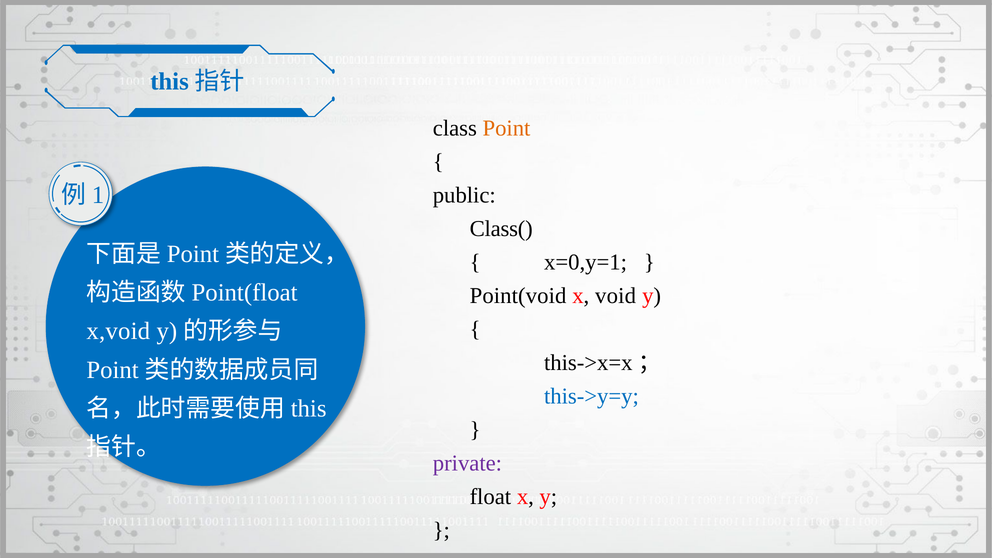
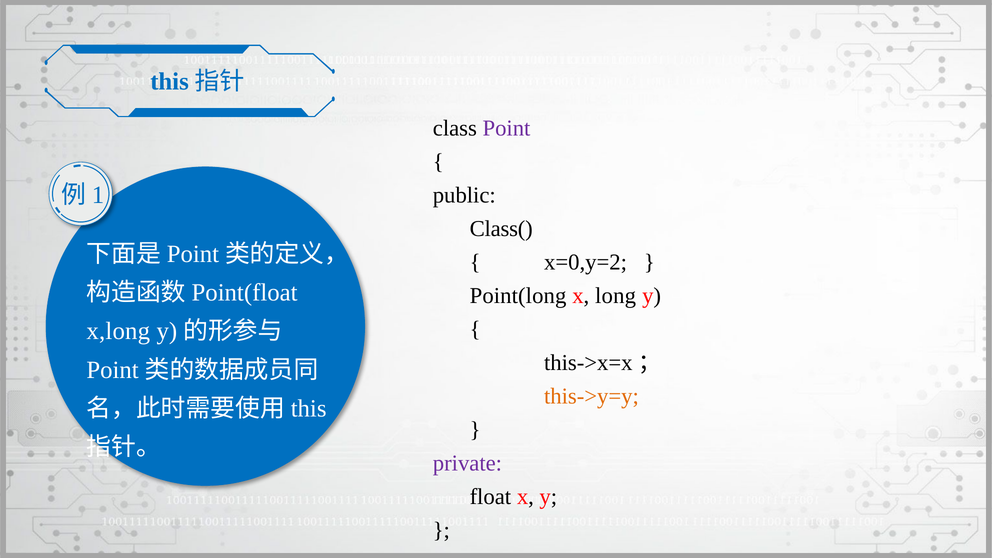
Point colour: orange -> purple
x=0,y=1: x=0,y=1 -> x=0,y=2
Point(void: Point(void -> Point(long
void: void -> long
x,void: x,void -> x,long
this->y=y colour: blue -> orange
